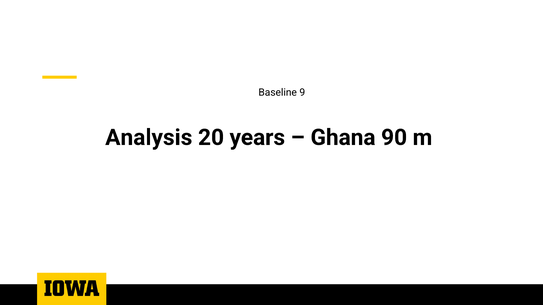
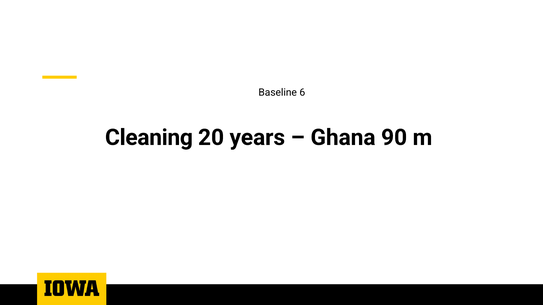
9: 9 -> 6
Analysis: Analysis -> Cleaning
